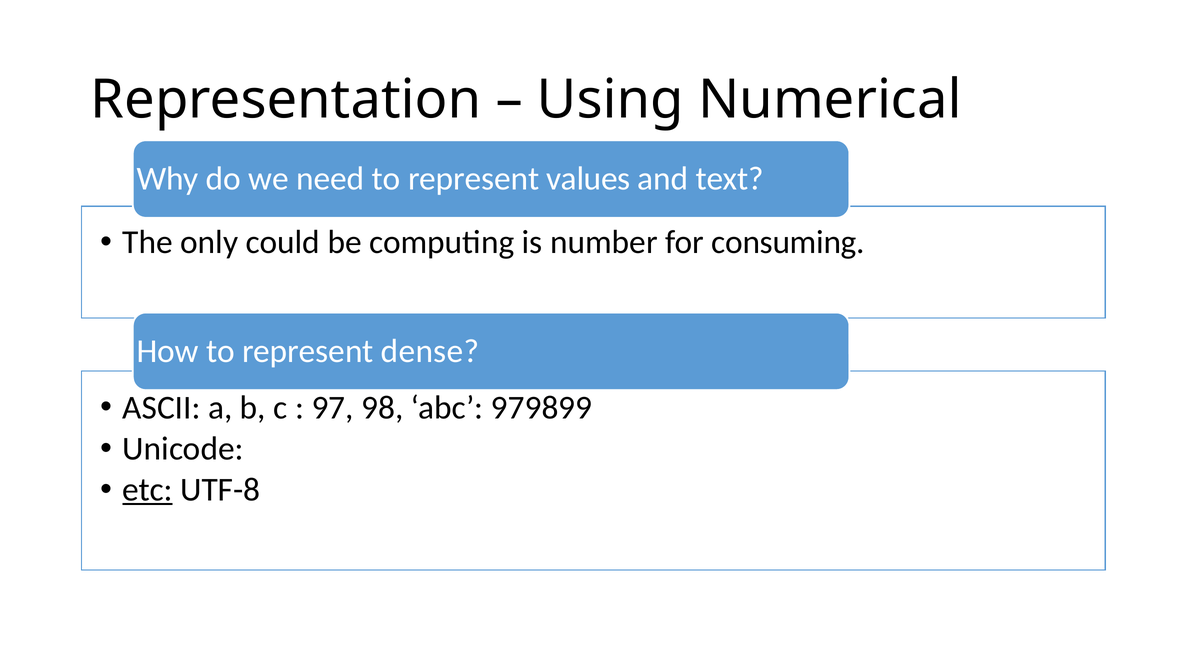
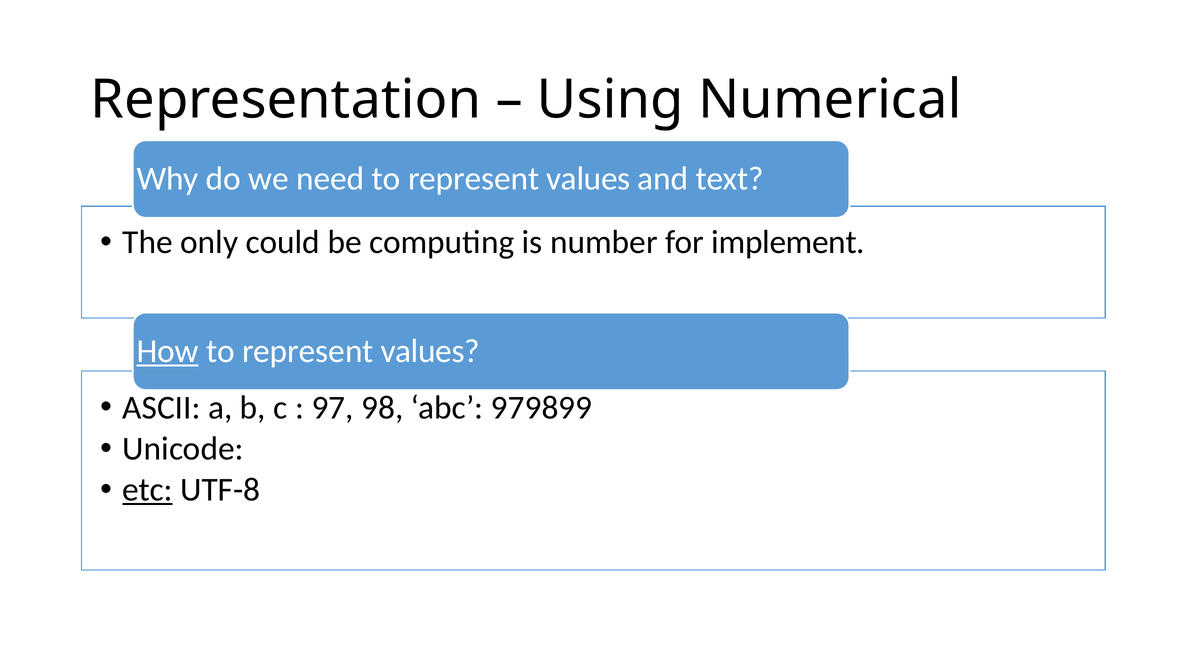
consuming: consuming -> implement
How underline: none -> present
dense at (430, 351): dense -> values
